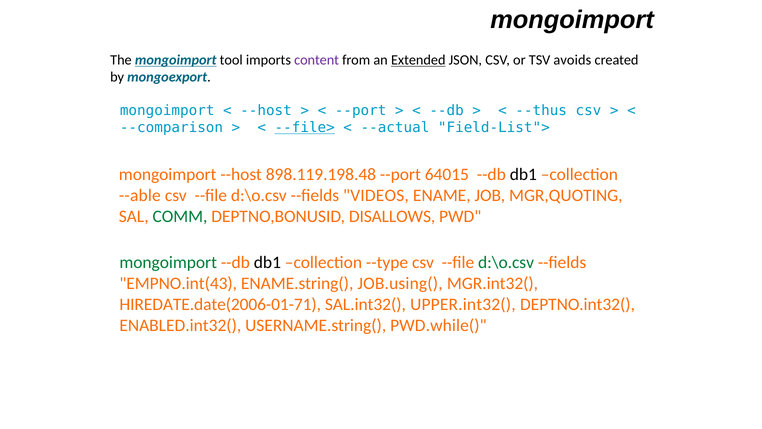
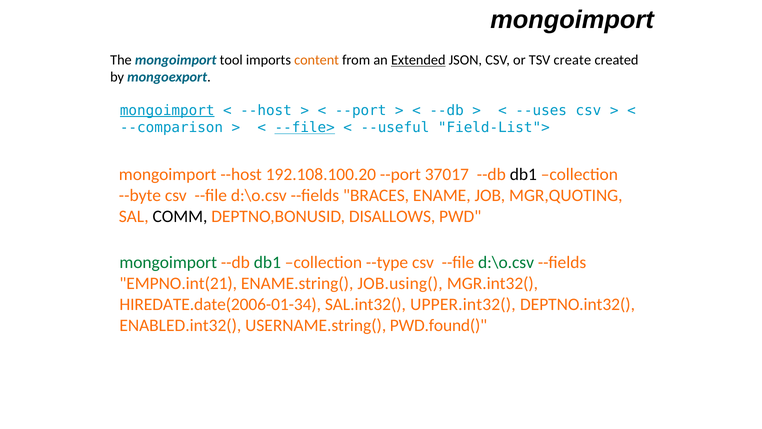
mongoimport at (176, 60) underline: present -> none
content colour: purple -> orange
avoids: avoids -> create
mongoimport at (167, 110) underline: none -> present
--thus: --thus -> --uses
--actual: --actual -> --useful
898.119.198.48: 898.119.198.48 -> 192.108.100.20
64015: 64015 -> 37017
--able: --able -> --byte
VIDEOS: VIDEOS -> BRACES
COMM colour: green -> black
db1 at (267, 262) colour: black -> green
EMPNO.int(43: EMPNO.int(43 -> EMPNO.int(21
HIREDATE.date(2006-01-71: HIREDATE.date(2006-01-71 -> HIREDATE.date(2006-01-34
PWD.while(: PWD.while( -> PWD.found(
